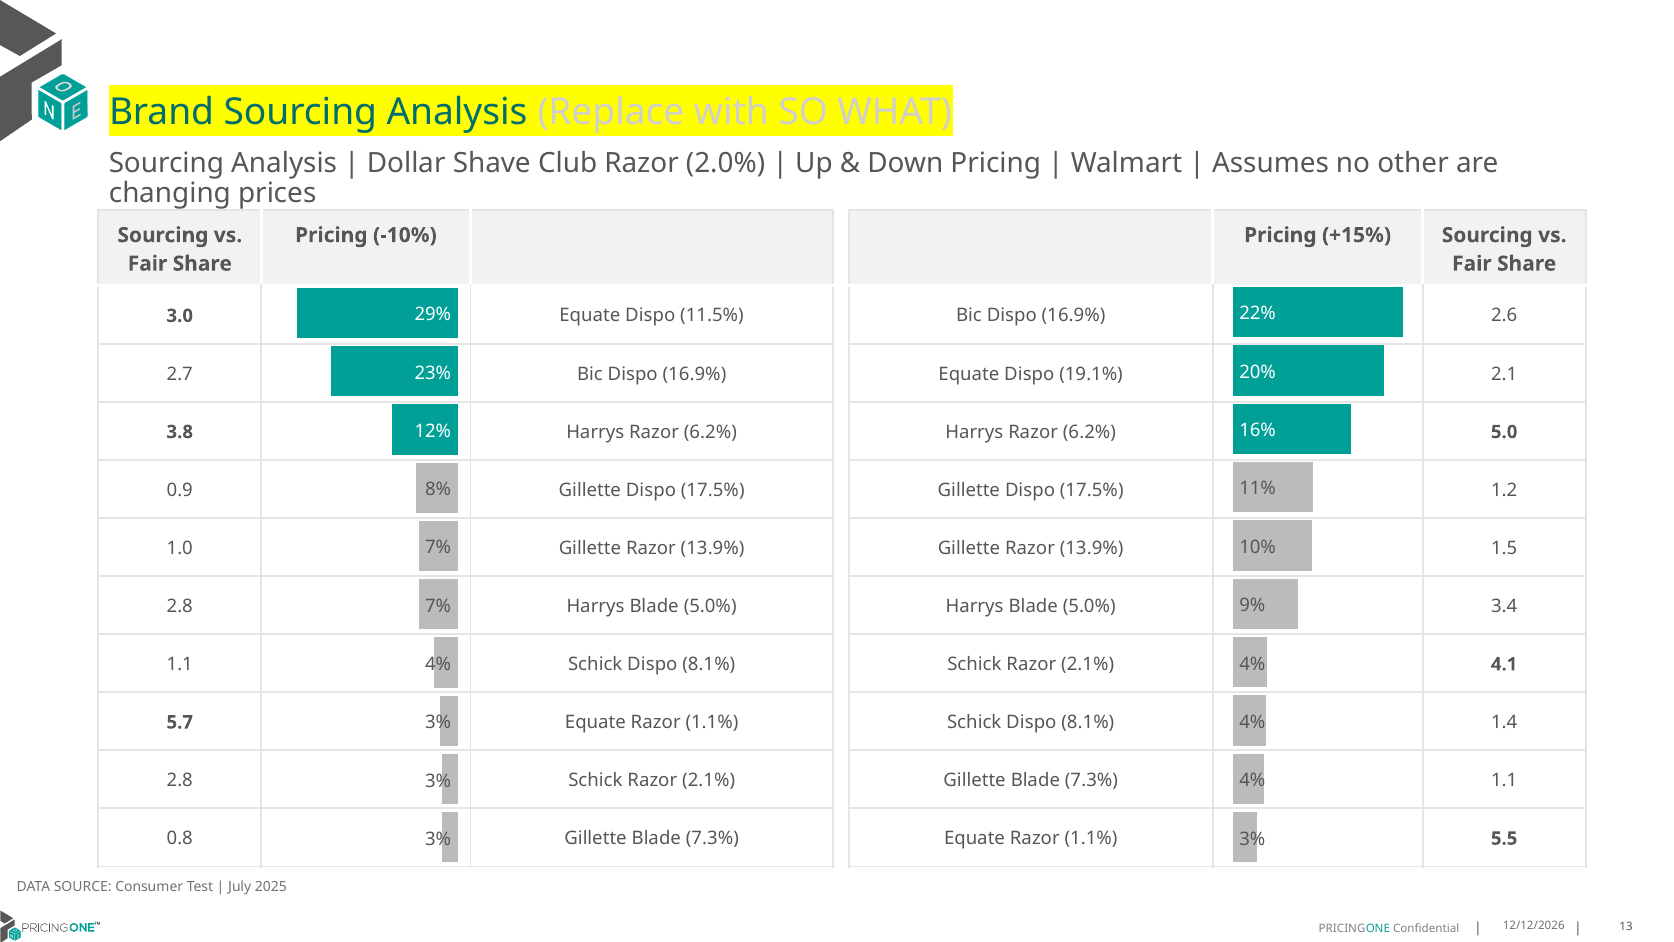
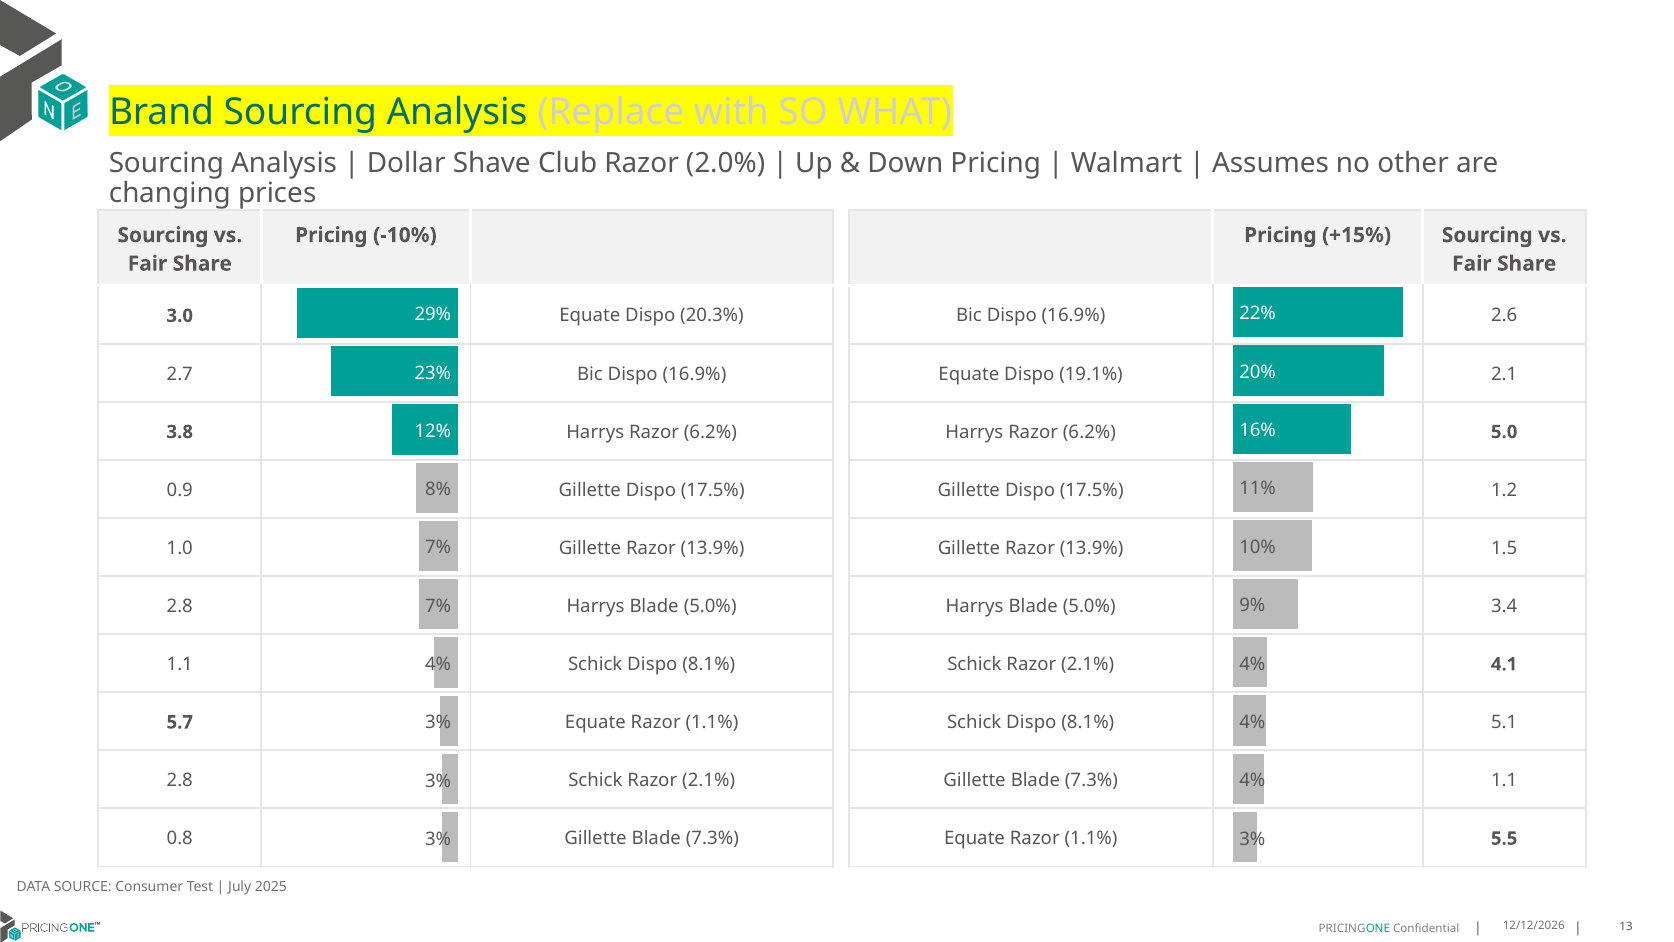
11.5%: 11.5% -> 20.3%
1.4: 1.4 -> 5.1
